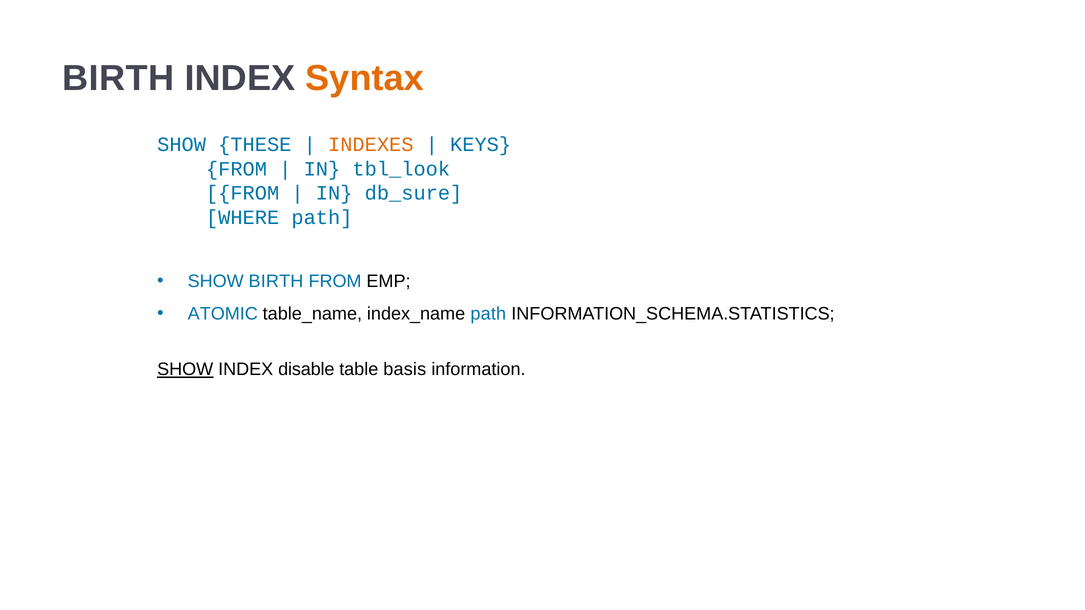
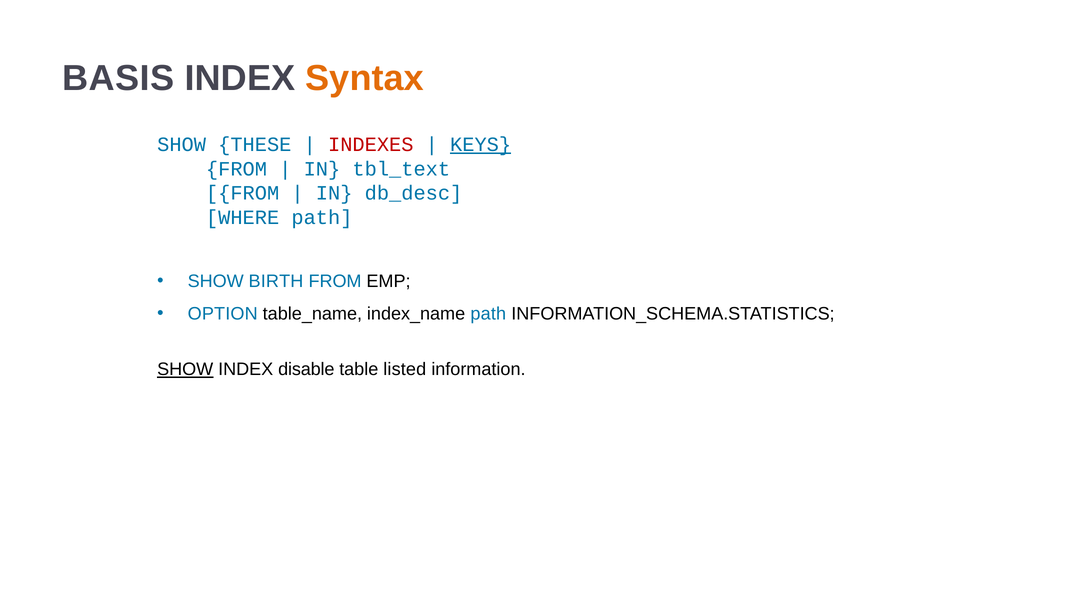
BIRTH at (118, 79): BIRTH -> BASIS
INDEXES colour: orange -> red
KEYS underline: none -> present
tbl_look: tbl_look -> tbl_text
db_sure: db_sure -> db_desc
ATOMIC: ATOMIC -> OPTION
basis: basis -> listed
